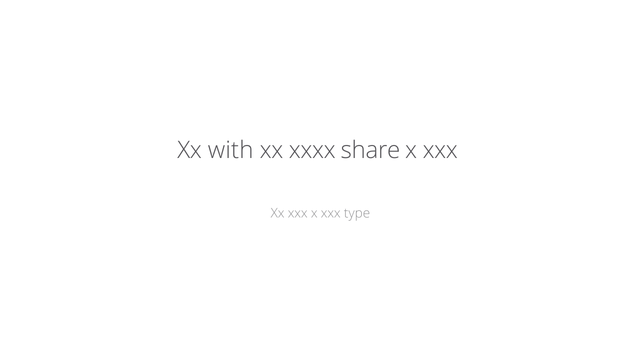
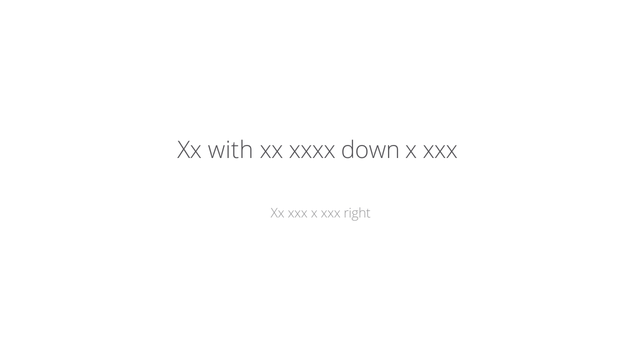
share: share -> down
type: type -> right
